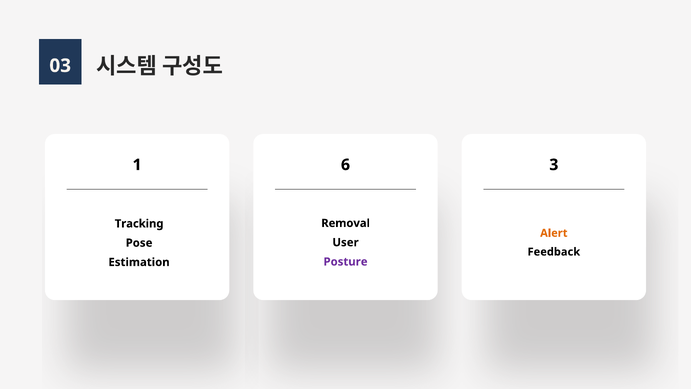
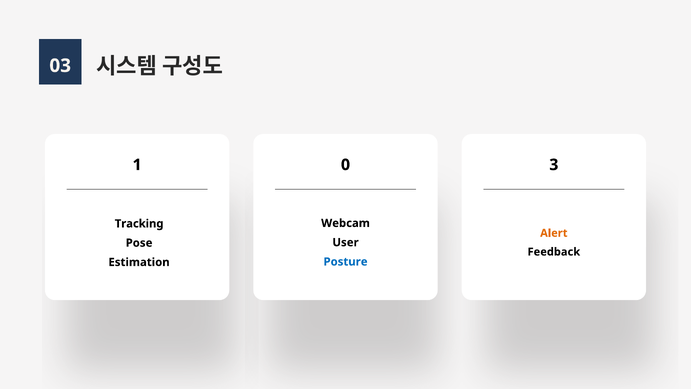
6: 6 -> 0
Removal: Removal -> Webcam
Posture colour: purple -> blue
